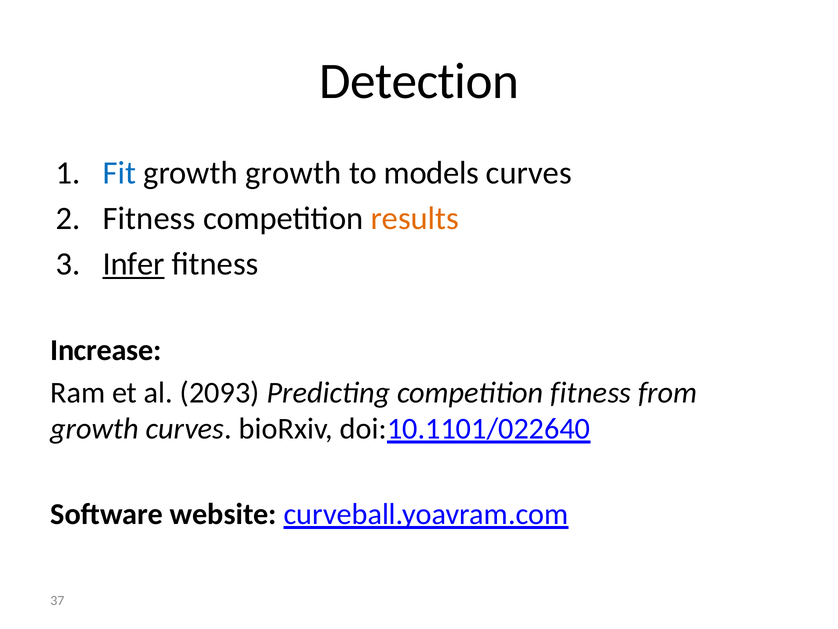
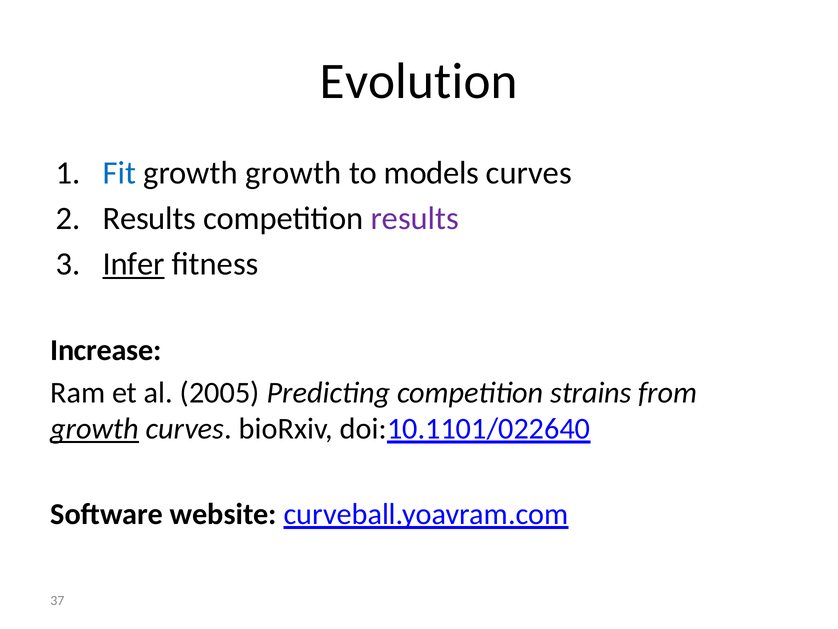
Detection: Detection -> Evolution
Fitness at (149, 218): Fitness -> Results
results at (415, 218) colour: orange -> purple
2093: 2093 -> 2005
competition fitness: fitness -> strains
growth at (95, 429) underline: none -> present
